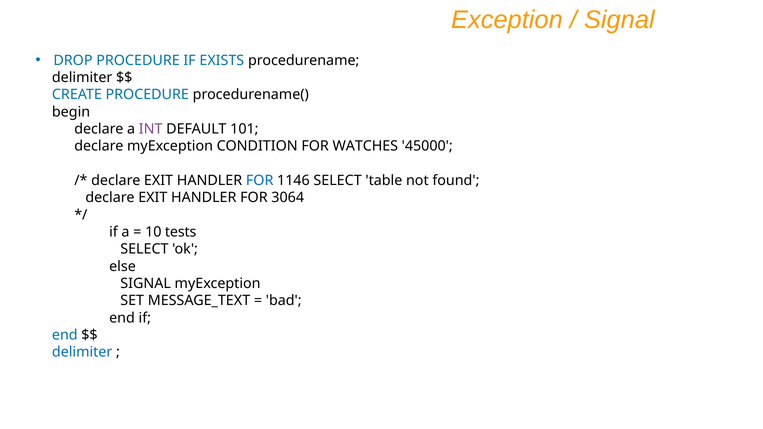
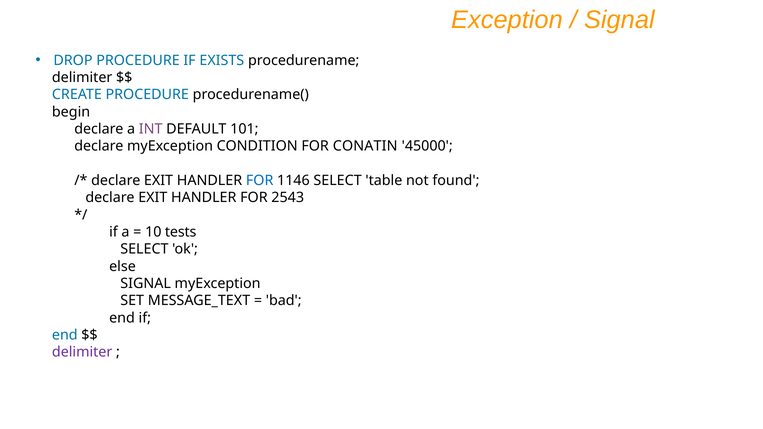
WATCHES: WATCHES -> CONATIN
3064: 3064 -> 2543
delimiter at (82, 352) colour: blue -> purple
